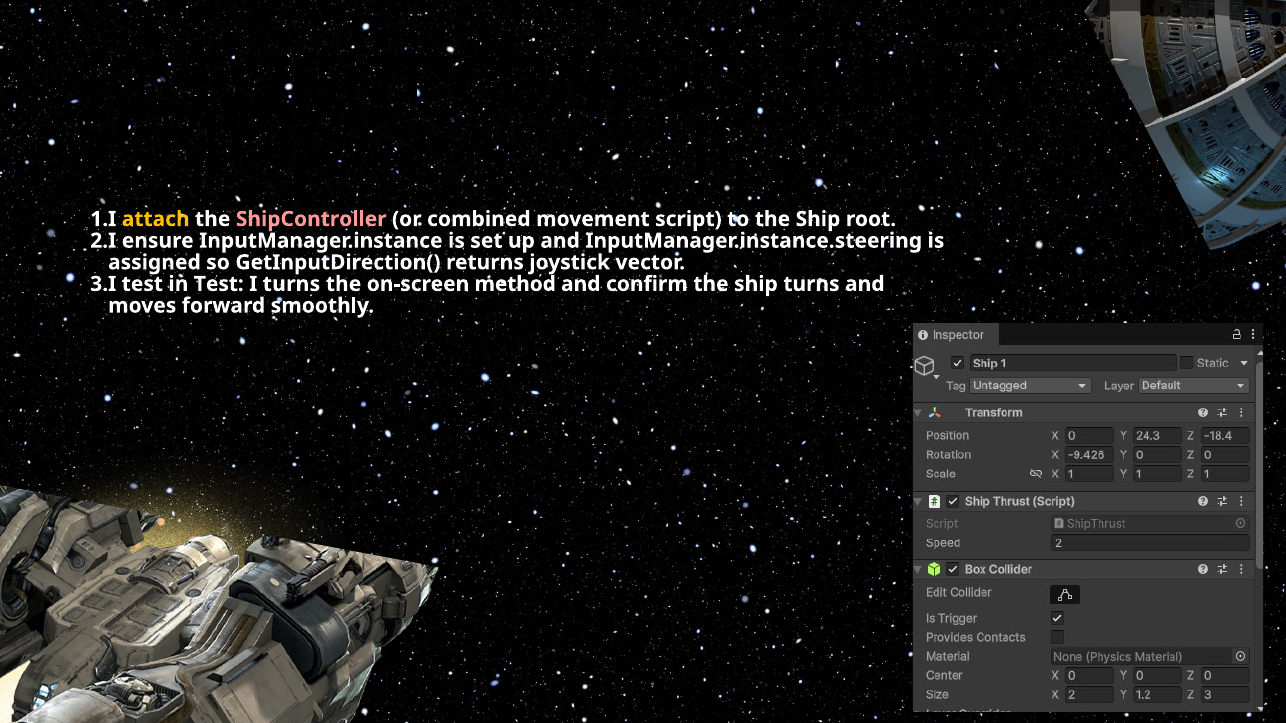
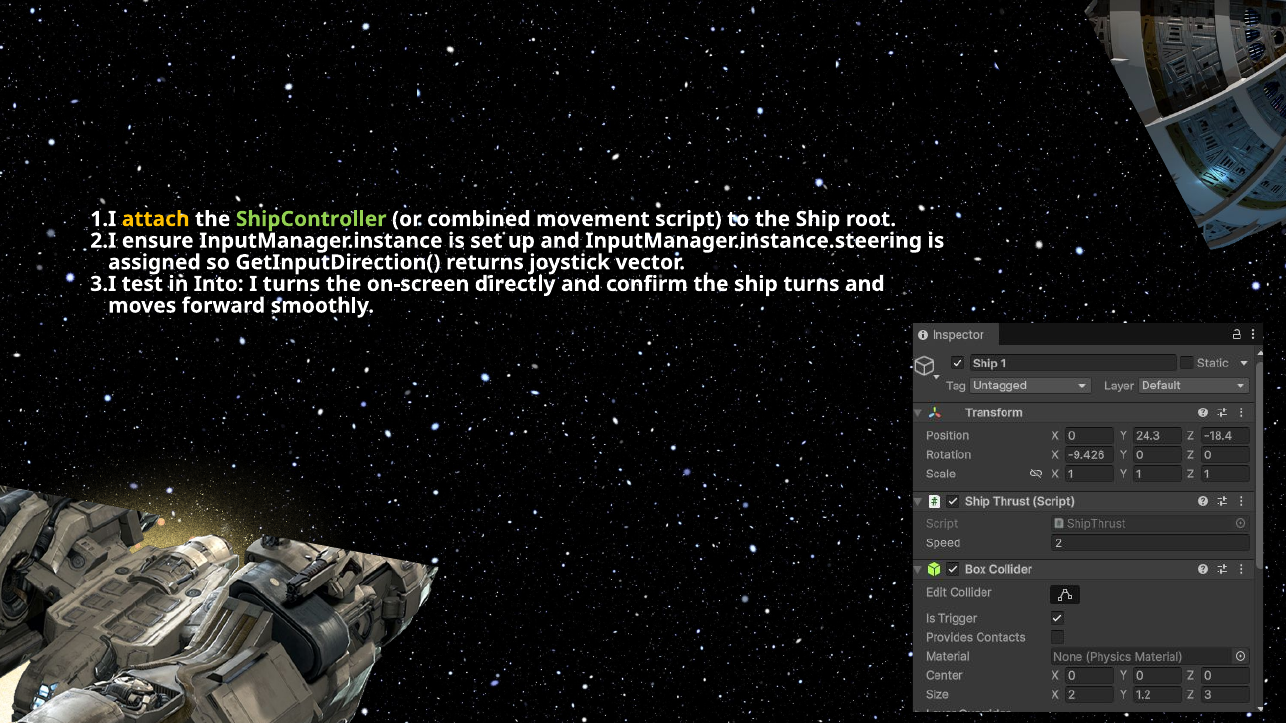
ShipController colour: pink -> light green
in Test: Test -> Into
method: method -> directly
